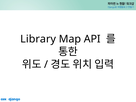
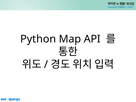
Library: Library -> Python
